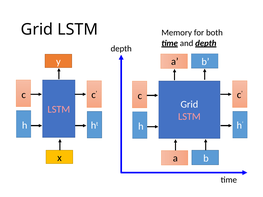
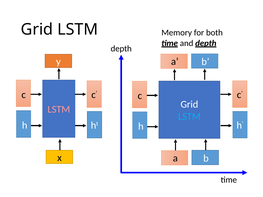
LSTM at (189, 117) colour: pink -> light blue
